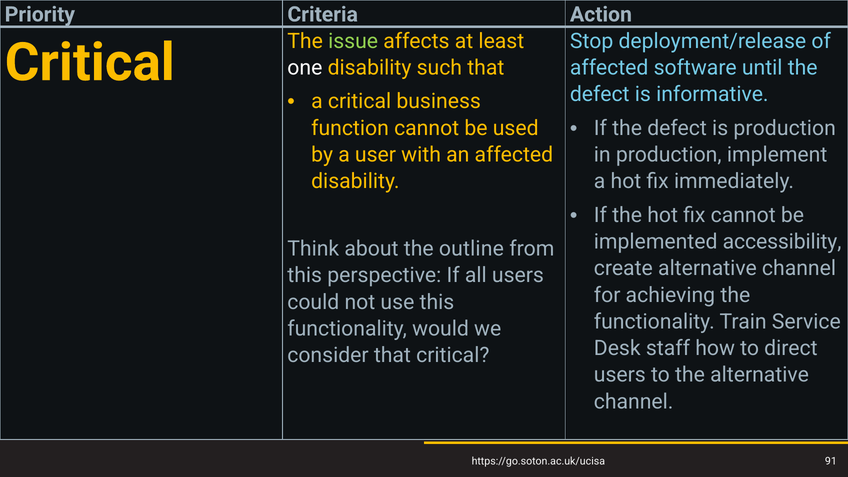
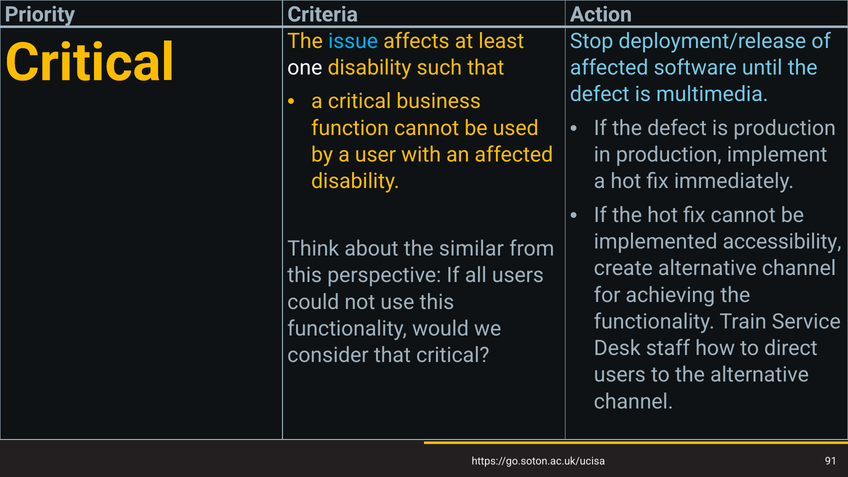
issue colour: light green -> light blue
informative: informative -> multimedia
outline: outline -> similar
